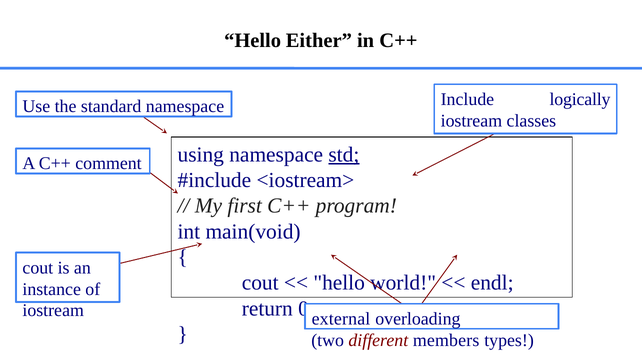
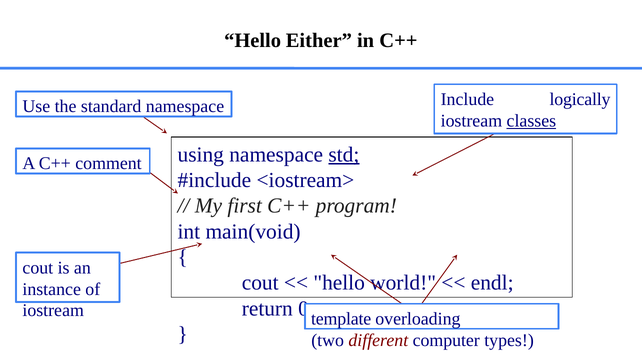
classes underline: none -> present
external: external -> template
members: members -> computer
